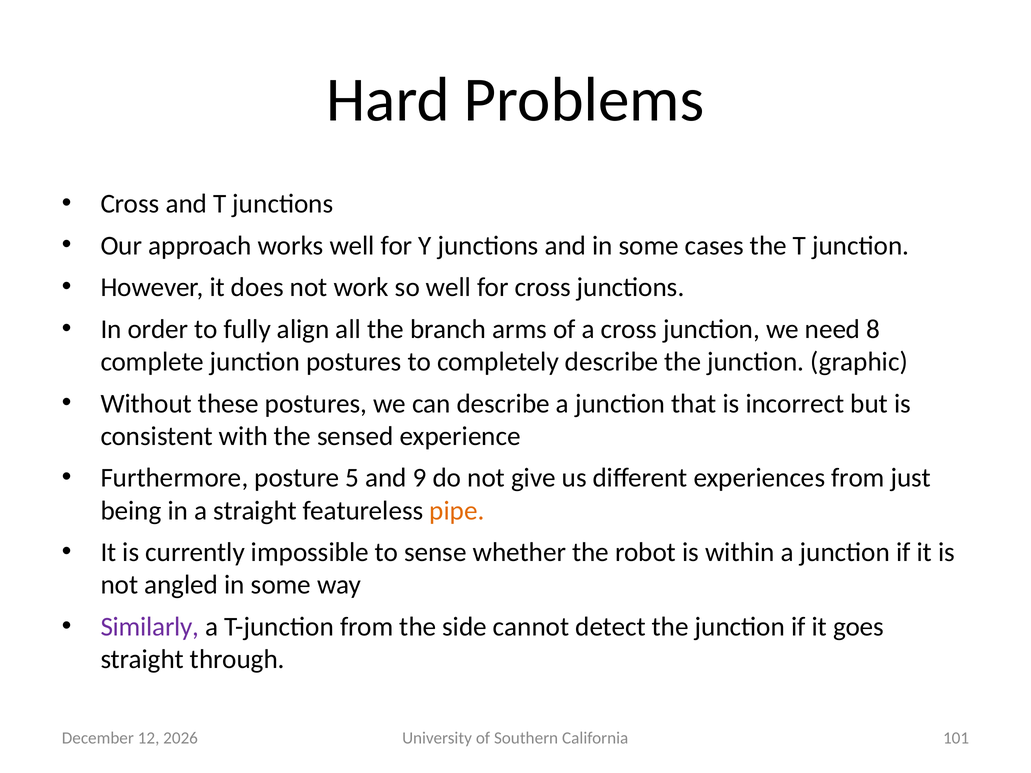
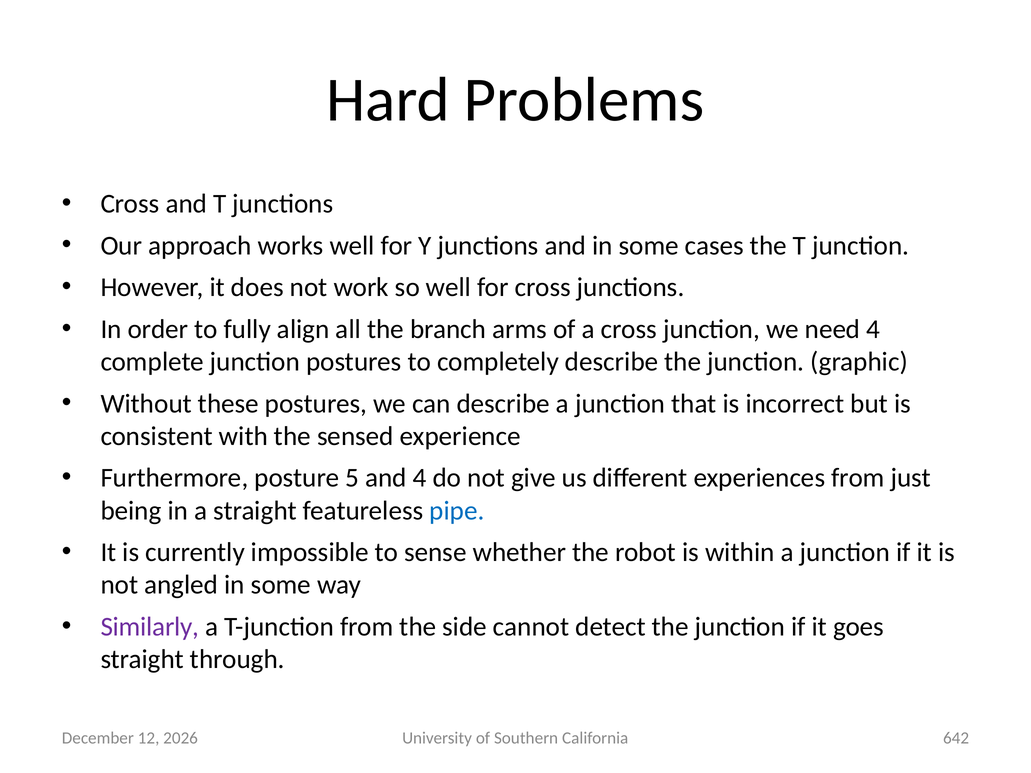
need 8: 8 -> 4
and 9: 9 -> 4
pipe colour: orange -> blue
101: 101 -> 642
